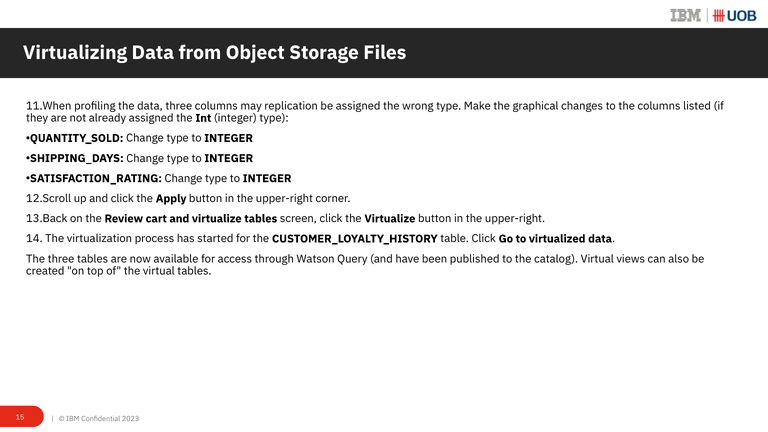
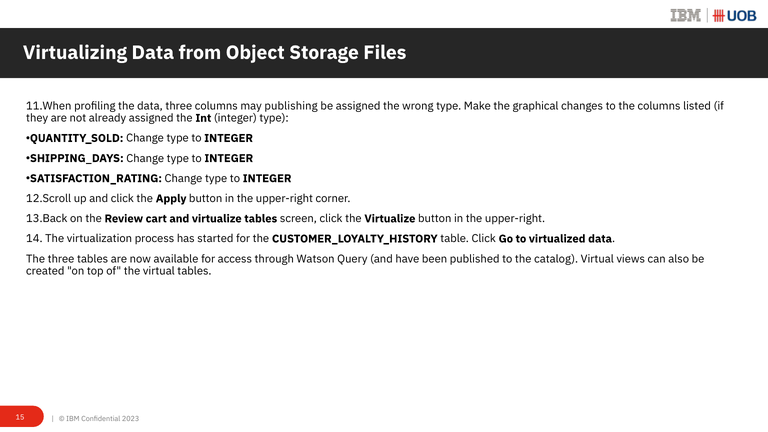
replication: replication -> publishing
